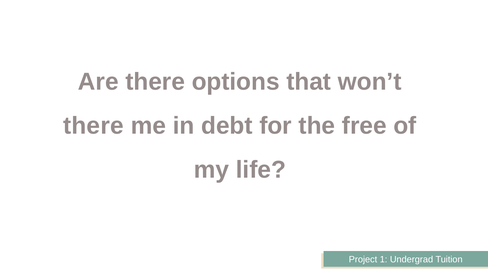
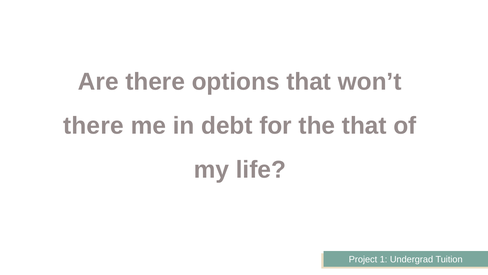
the free: free -> that
